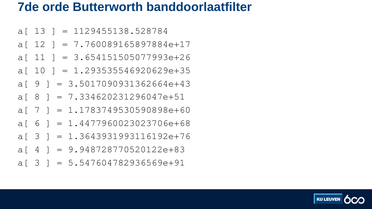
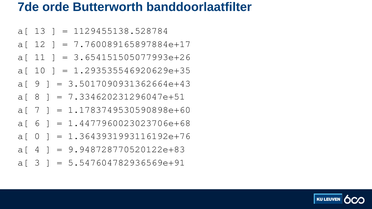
3 at (37, 136): 3 -> 0
